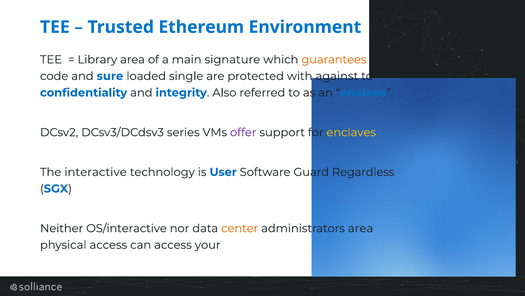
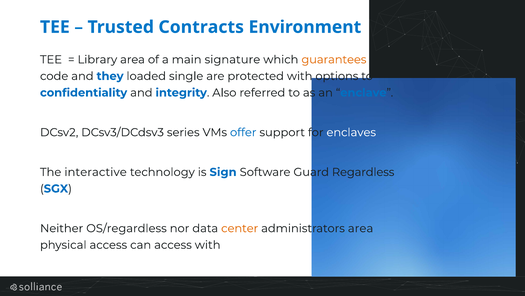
Ethereum: Ethereum -> Contracts
sure: sure -> they
against: against -> options
offer colour: purple -> blue
enclaves colour: yellow -> white
User: User -> Sign
OS/interactive: OS/interactive -> OS/regardless
access your: your -> with
